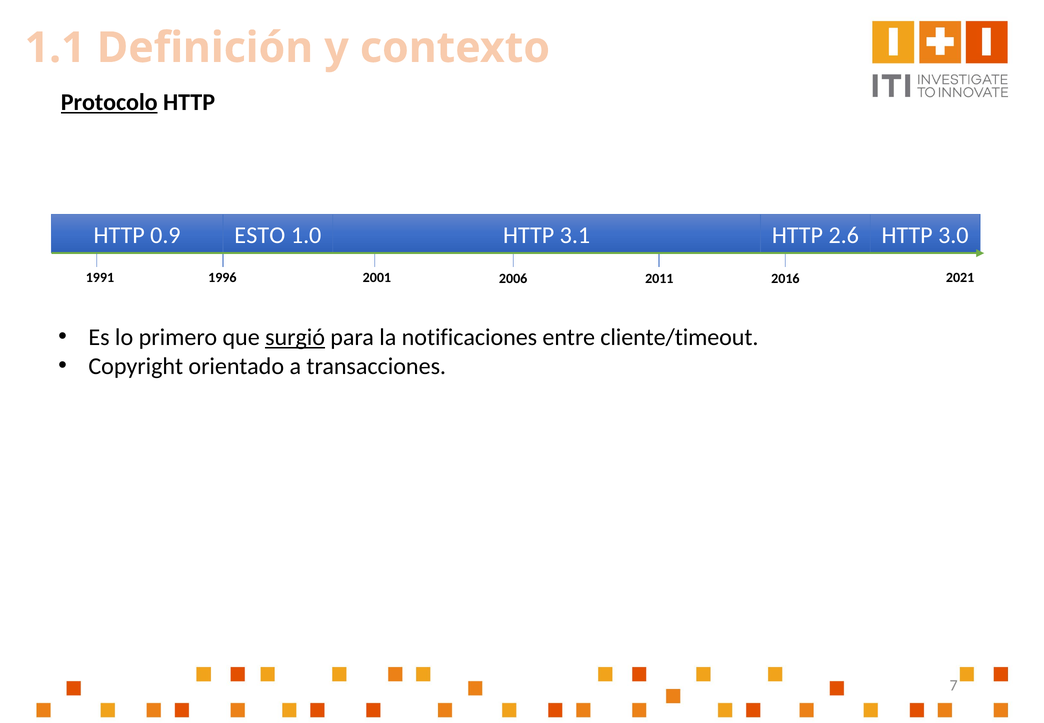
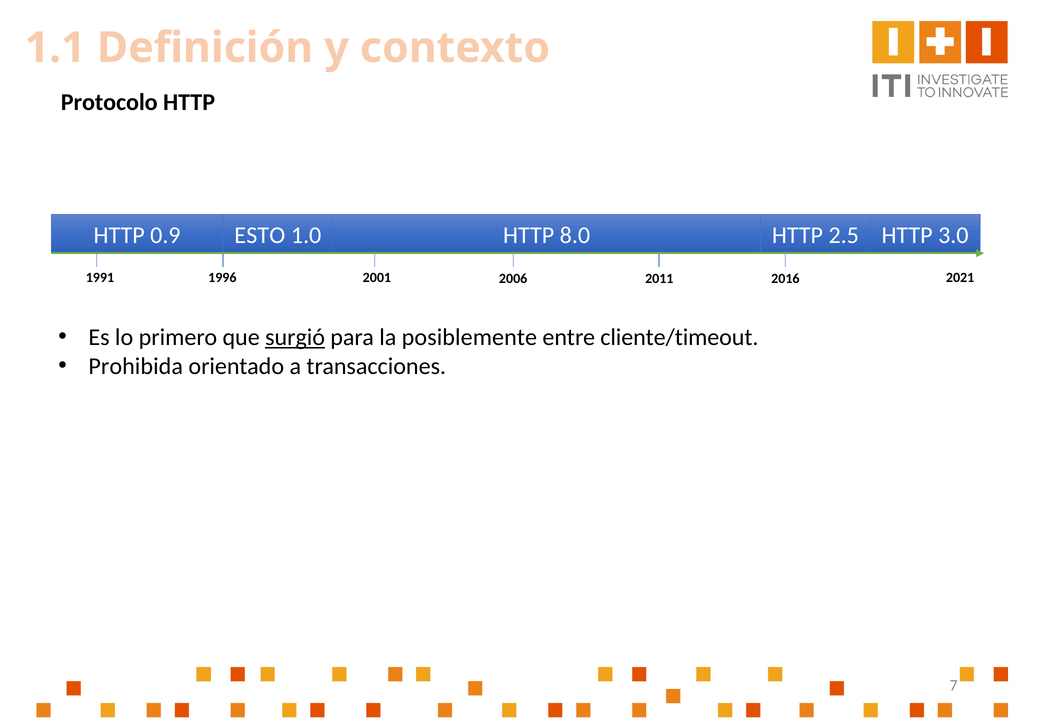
Protocolo underline: present -> none
3.1: 3.1 -> 8.0
2.6: 2.6 -> 2.5
notificaciones: notificaciones -> posiblemente
Copyright: Copyright -> Prohibida
